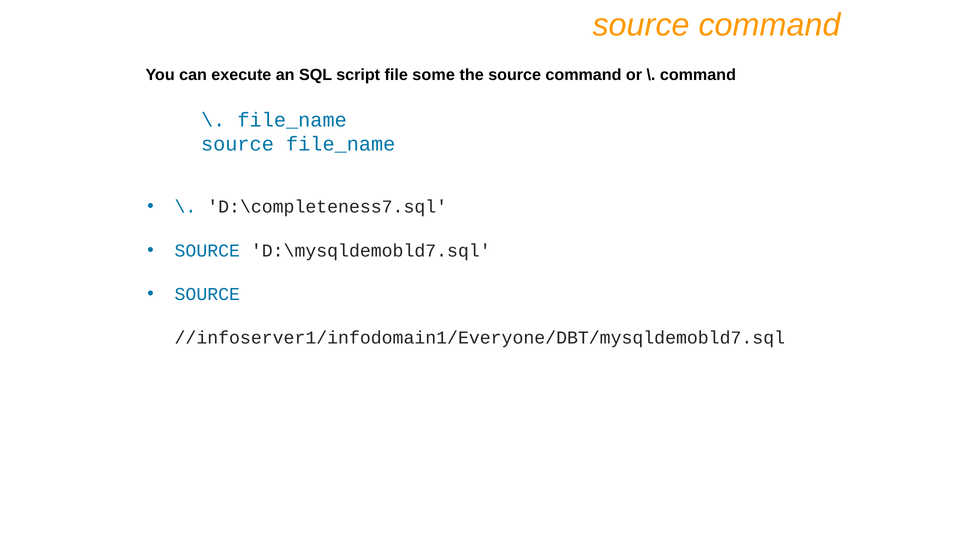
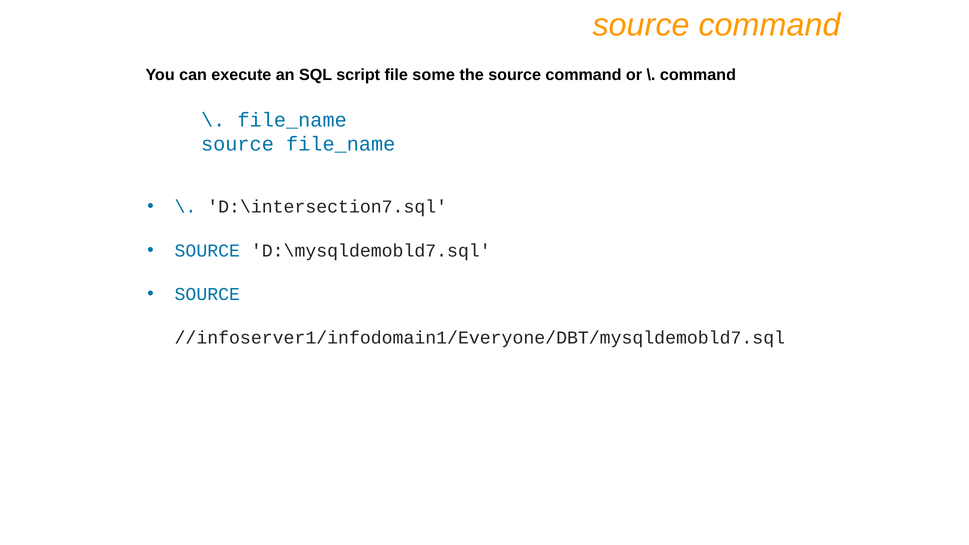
D:\completeness7.sql: D:\completeness7.sql -> D:\intersection7.sql
